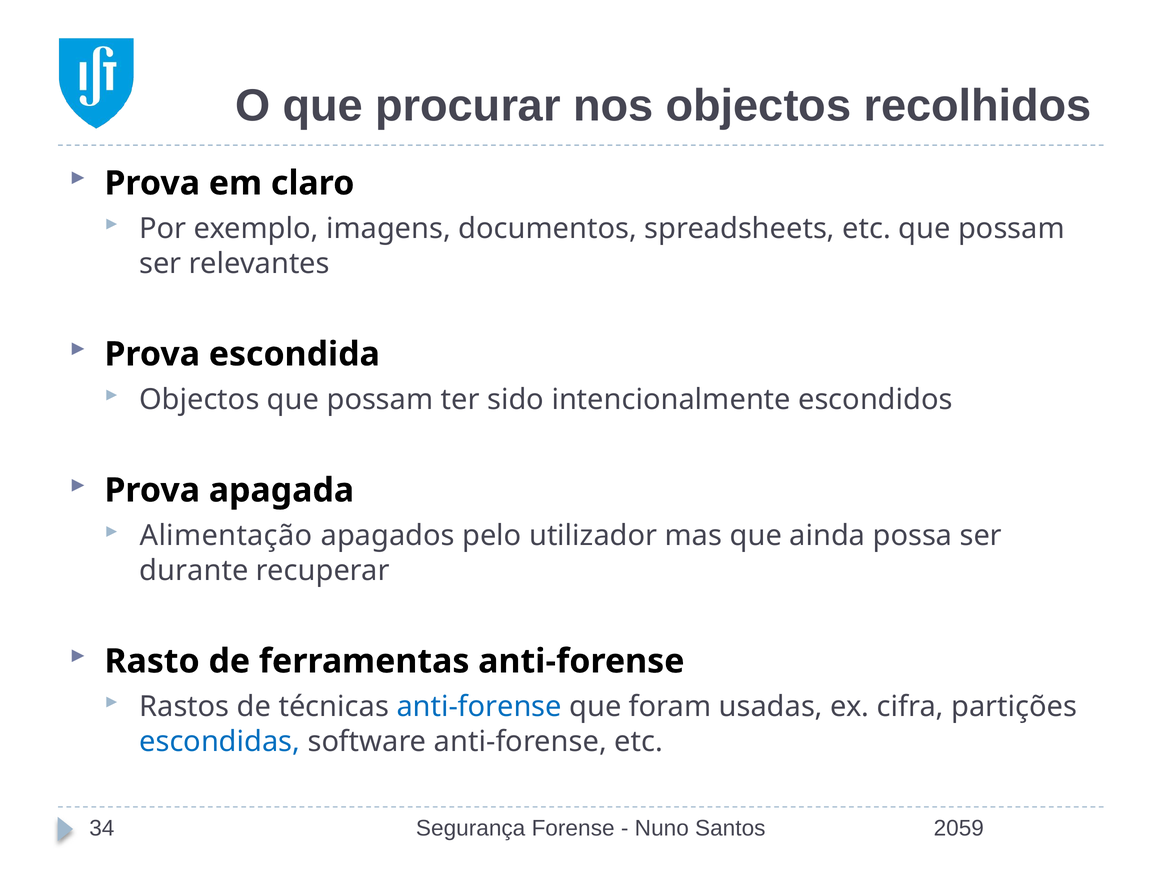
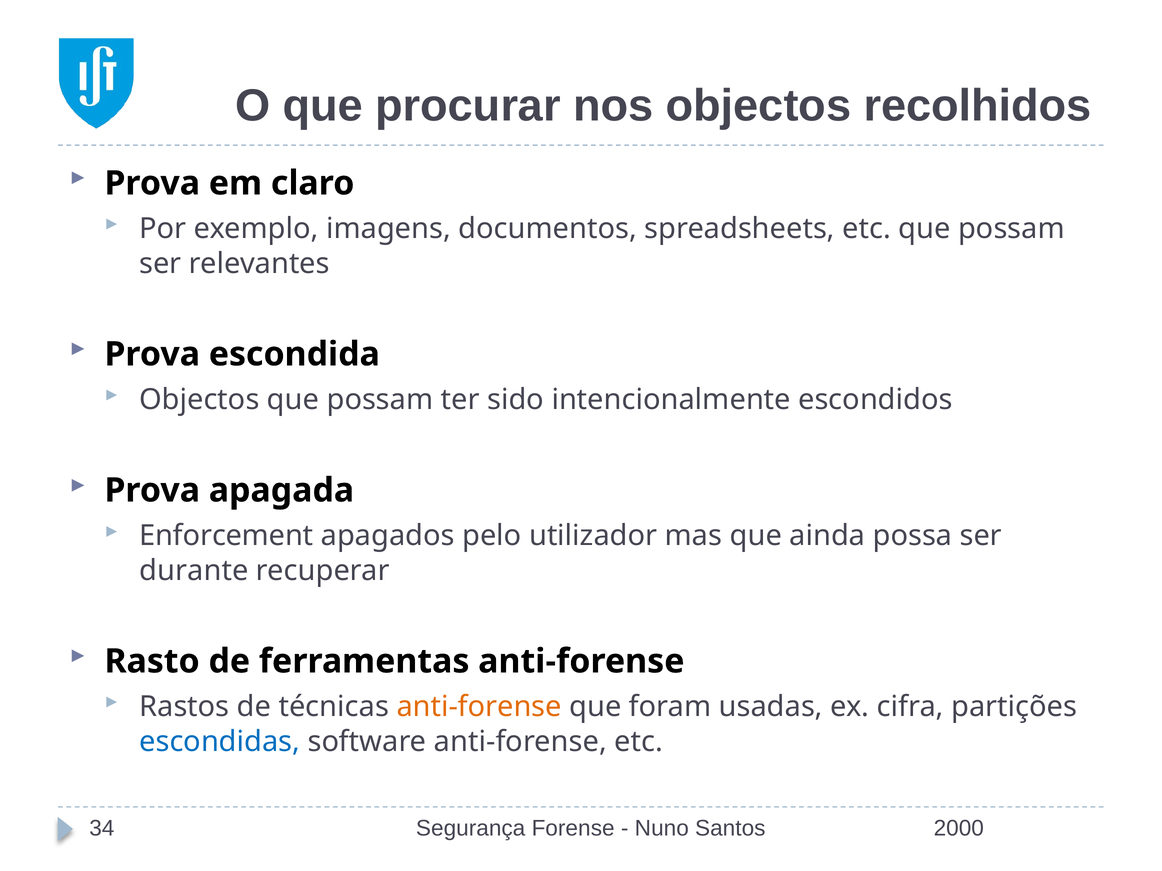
Alimentação: Alimentação -> Enforcement
anti-forense at (479, 707) colour: blue -> orange
2059: 2059 -> 2000
